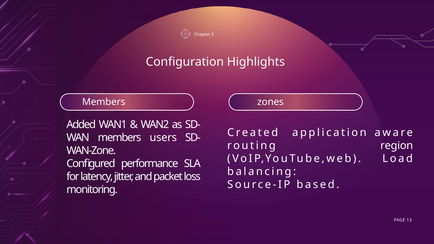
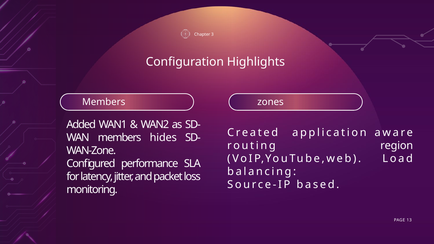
users: users -> hides
